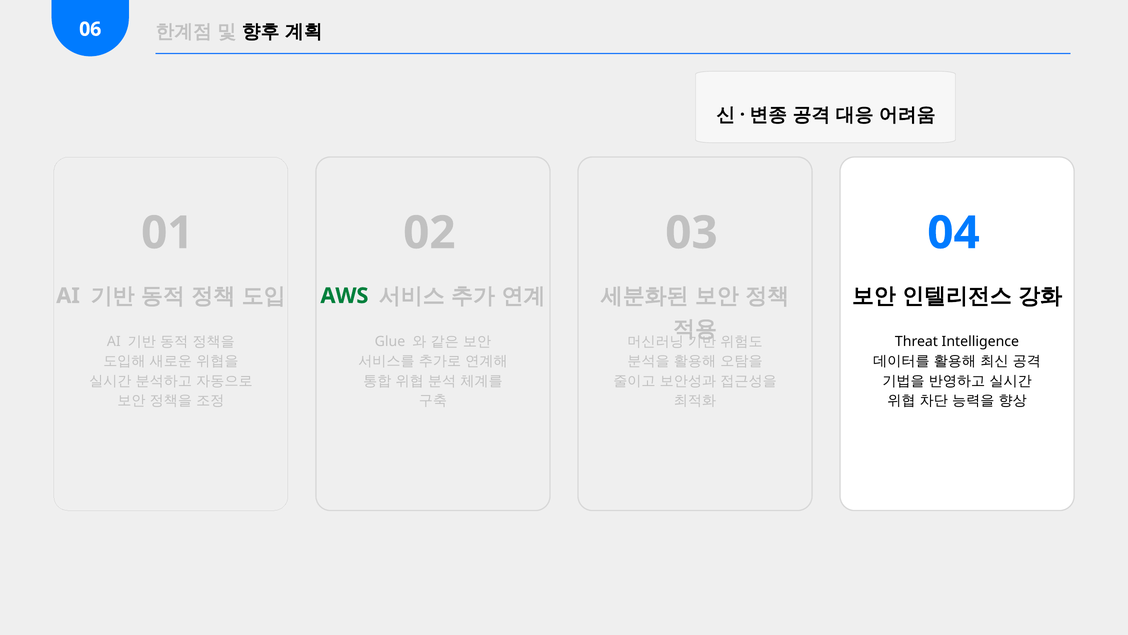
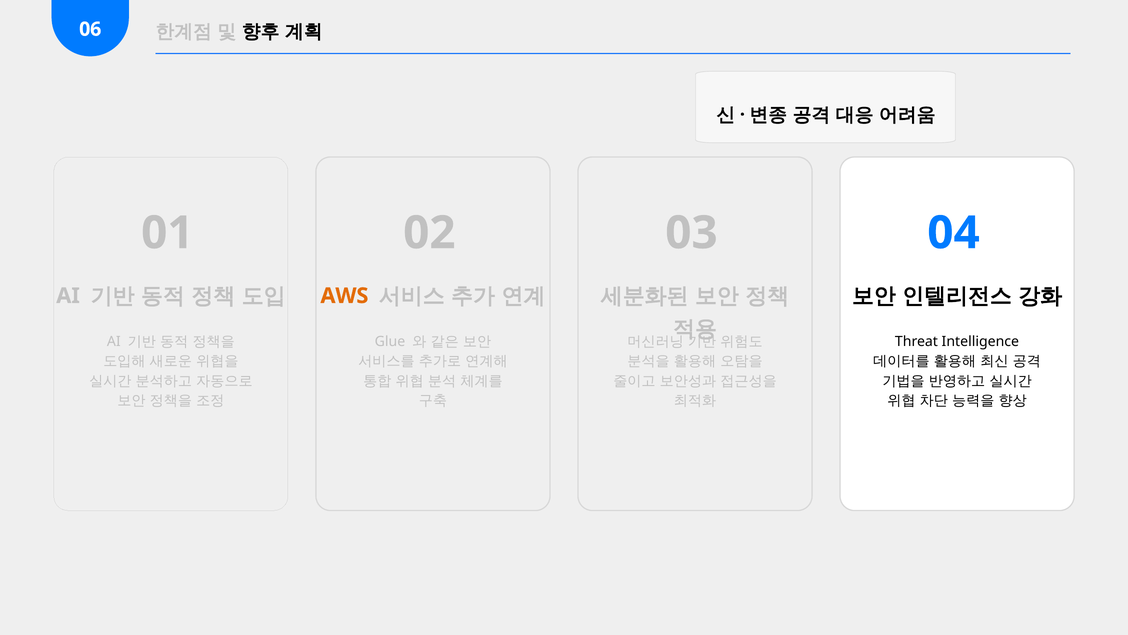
AWS colour: green -> orange
